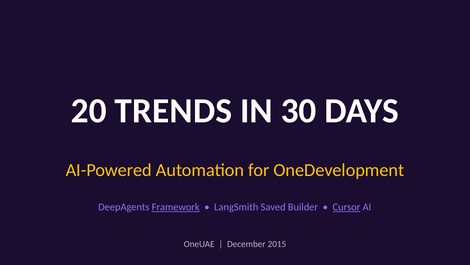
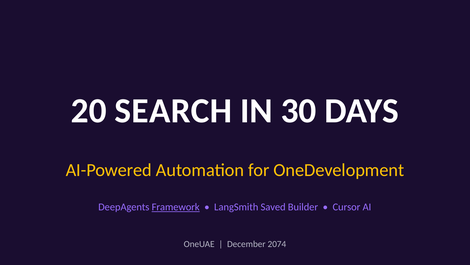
TRENDS: TRENDS -> SEARCH
Cursor underline: present -> none
2015: 2015 -> 2074
